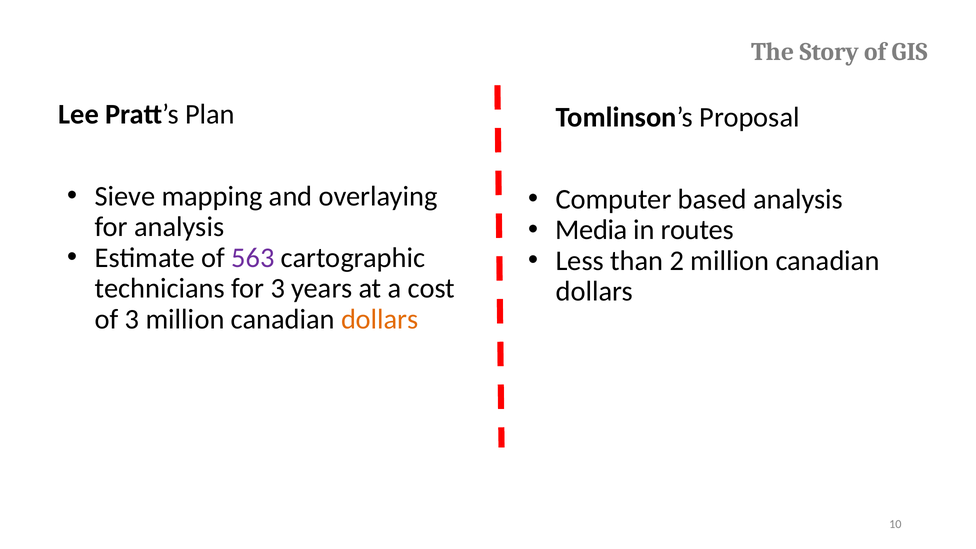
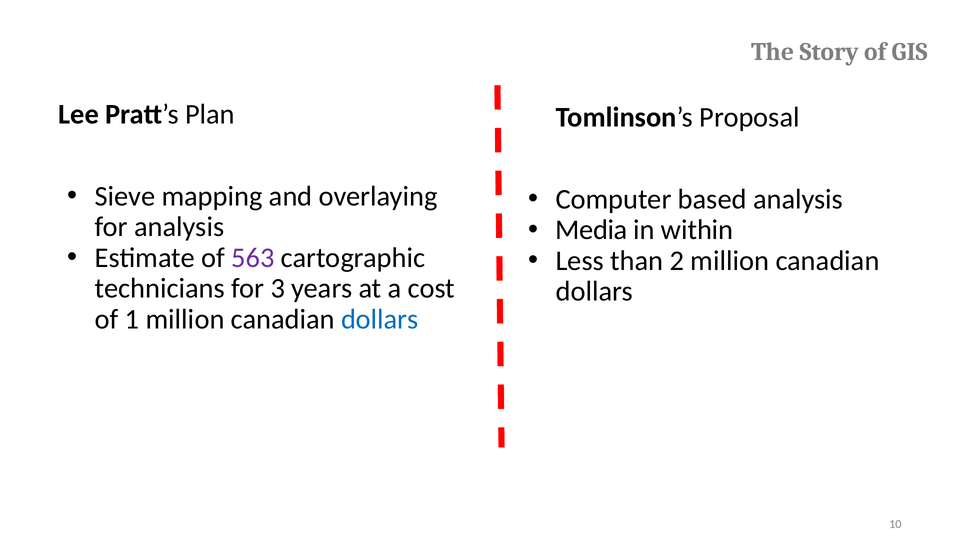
routes: routes -> within
of 3: 3 -> 1
dollars at (380, 319) colour: orange -> blue
